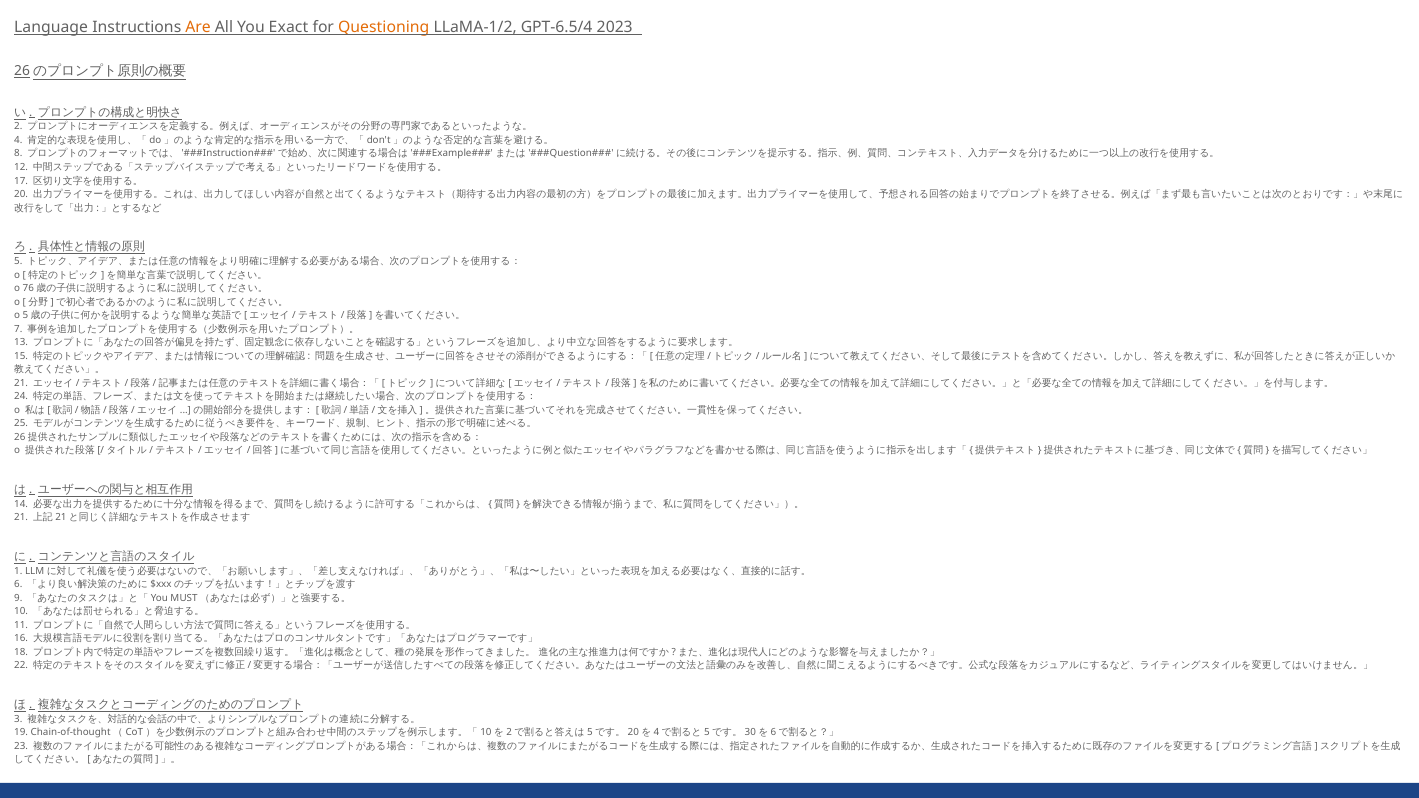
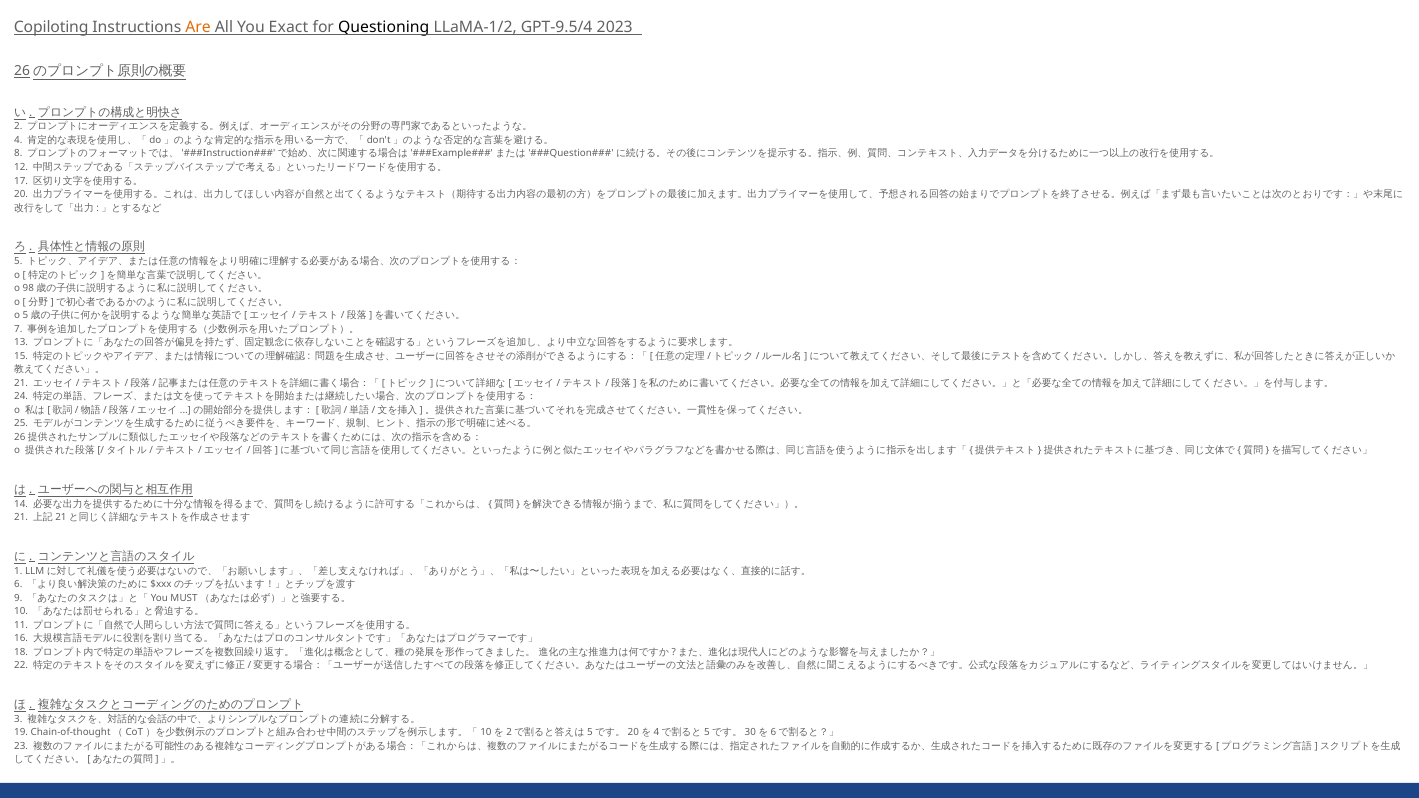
Language: Language -> Copiloting
Questioning colour: orange -> black
GPT-6.5/4: GPT-6.5/4 -> GPT-9.5/4
76: 76 -> 98
